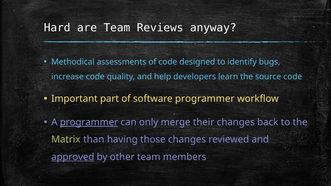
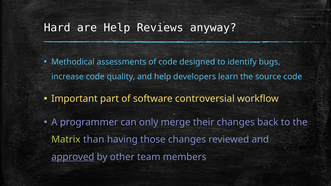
are Team: Team -> Help
software programmer: programmer -> controversial
programmer at (89, 122) underline: present -> none
